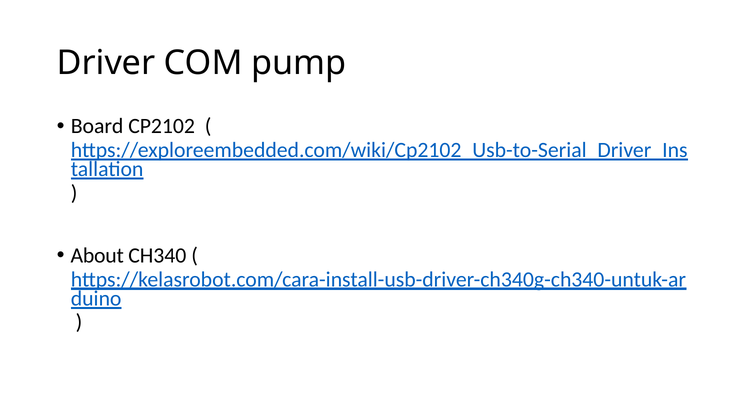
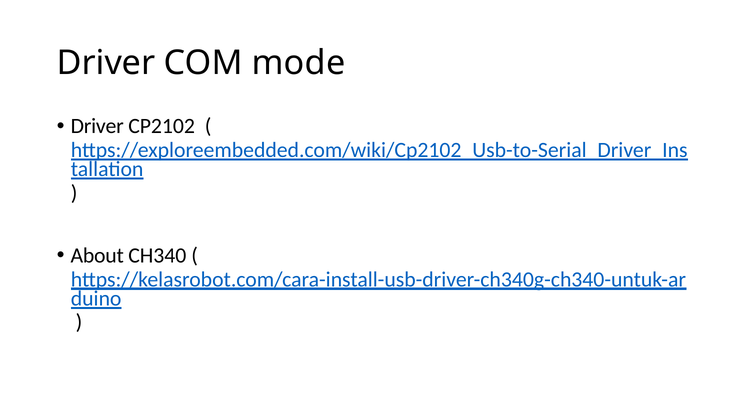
pump: pump -> mode
Board at (97, 126): Board -> Driver
